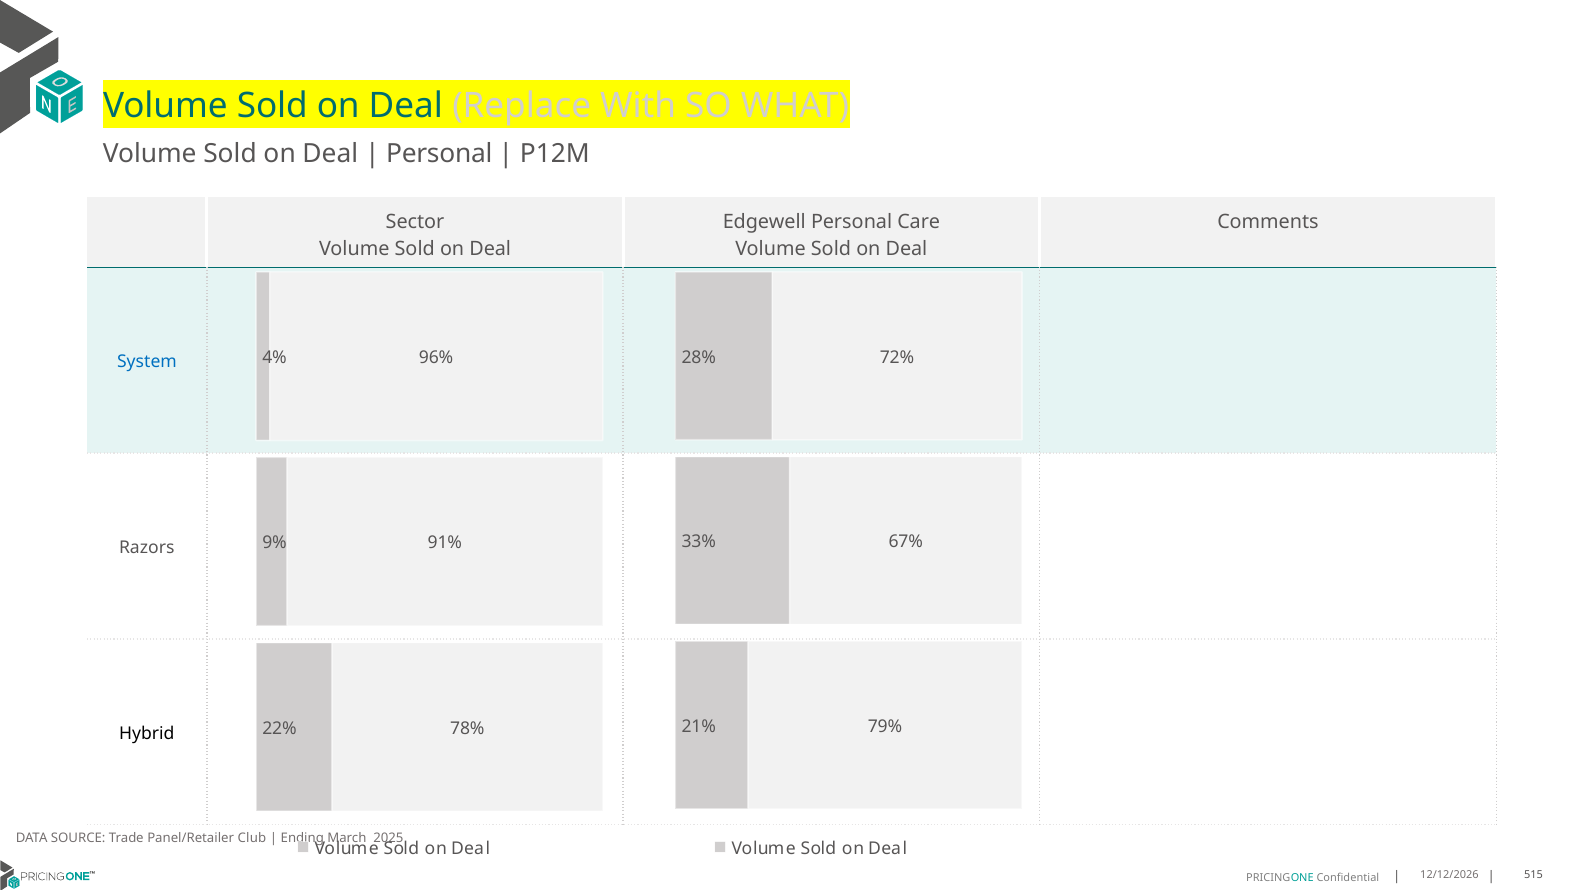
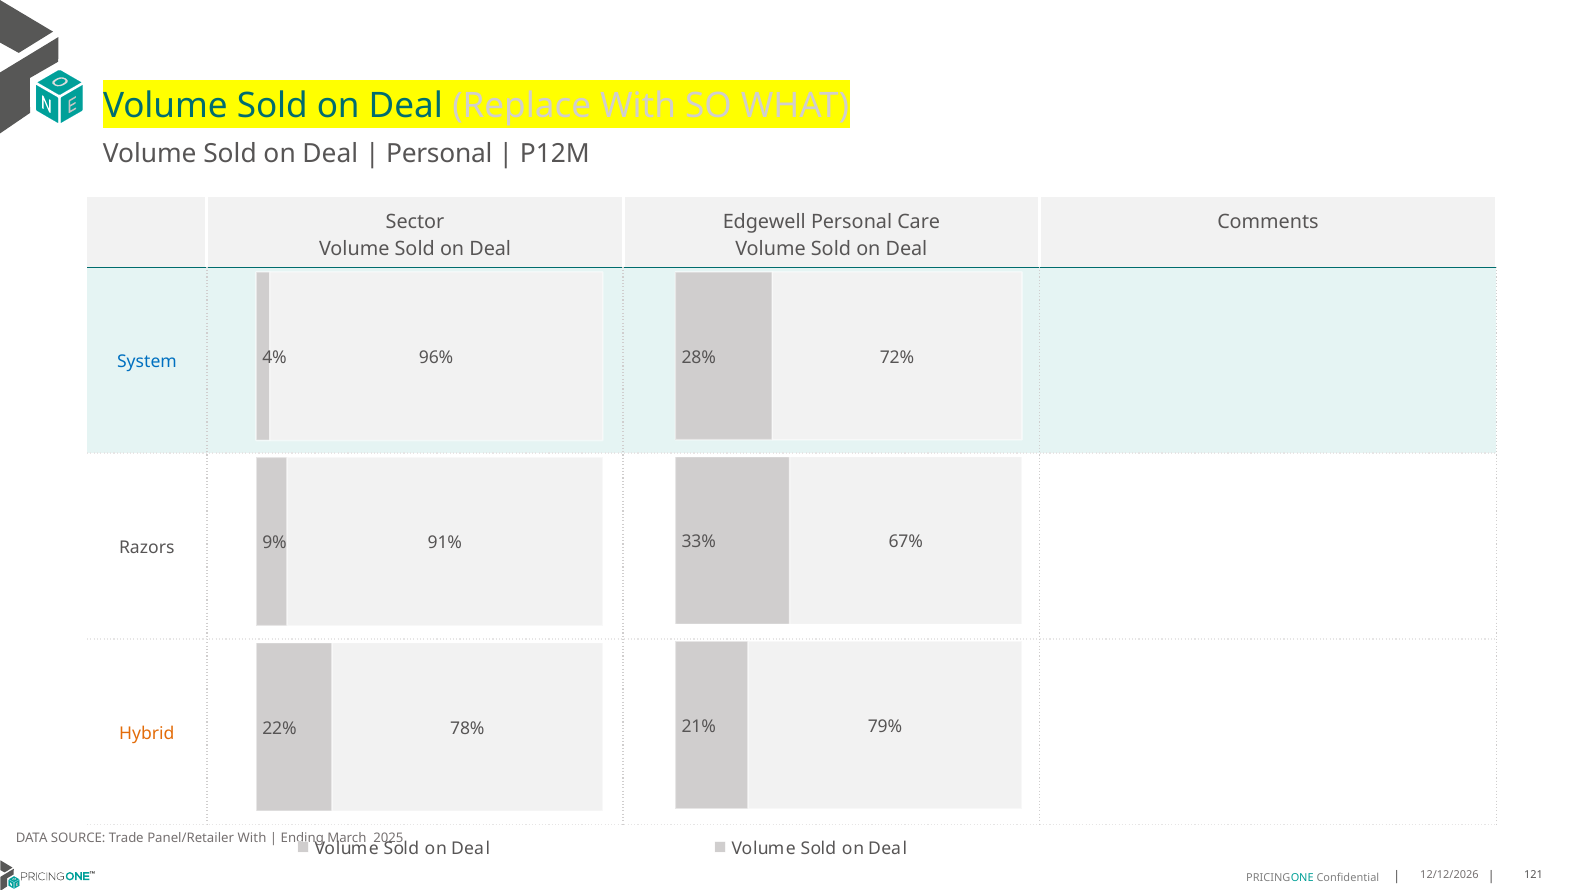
Hybrid colour: black -> orange
Panel/Retailer Club: Club -> With
515: 515 -> 121
